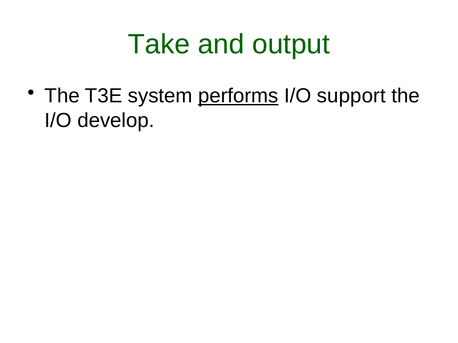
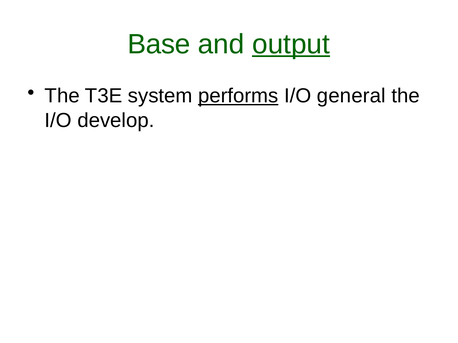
Take: Take -> Base
output underline: none -> present
support: support -> general
